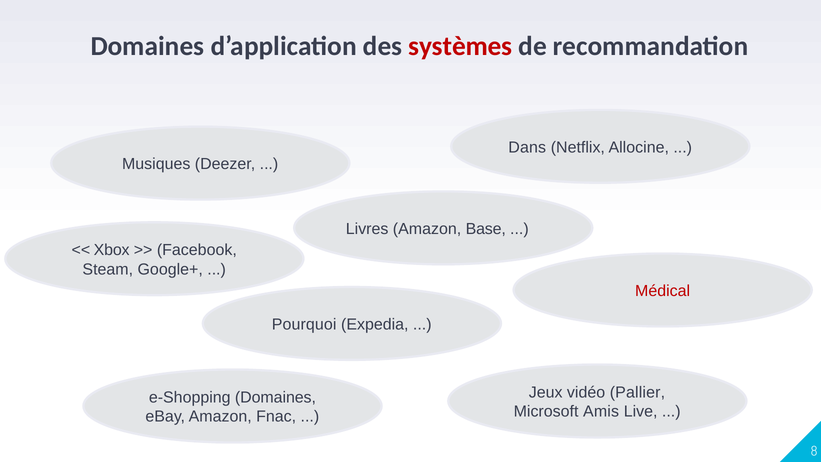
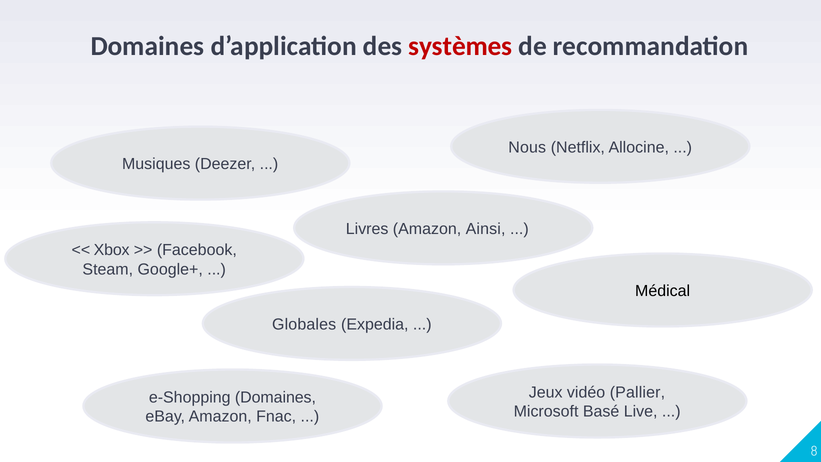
Dans: Dans -> Nous
Base: Base -> Ainsi
Médical colour: red -> black
Pourquoi: Pourquoi -> Globales
Amis: Amis -> Basé
